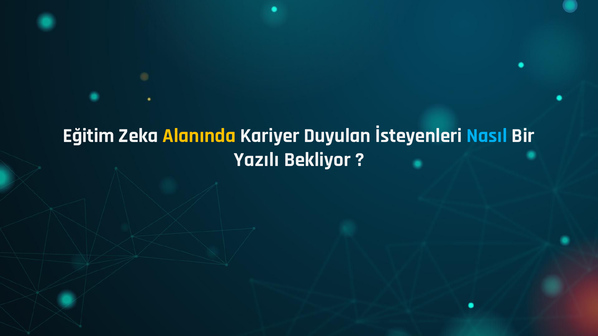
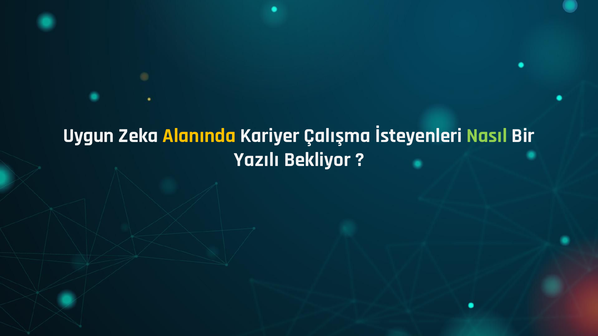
Eğitim: Eğitim -> Uygun
Duyulan: Duyulan -> Çalışma
Nasıl colour: light blue -> light green
